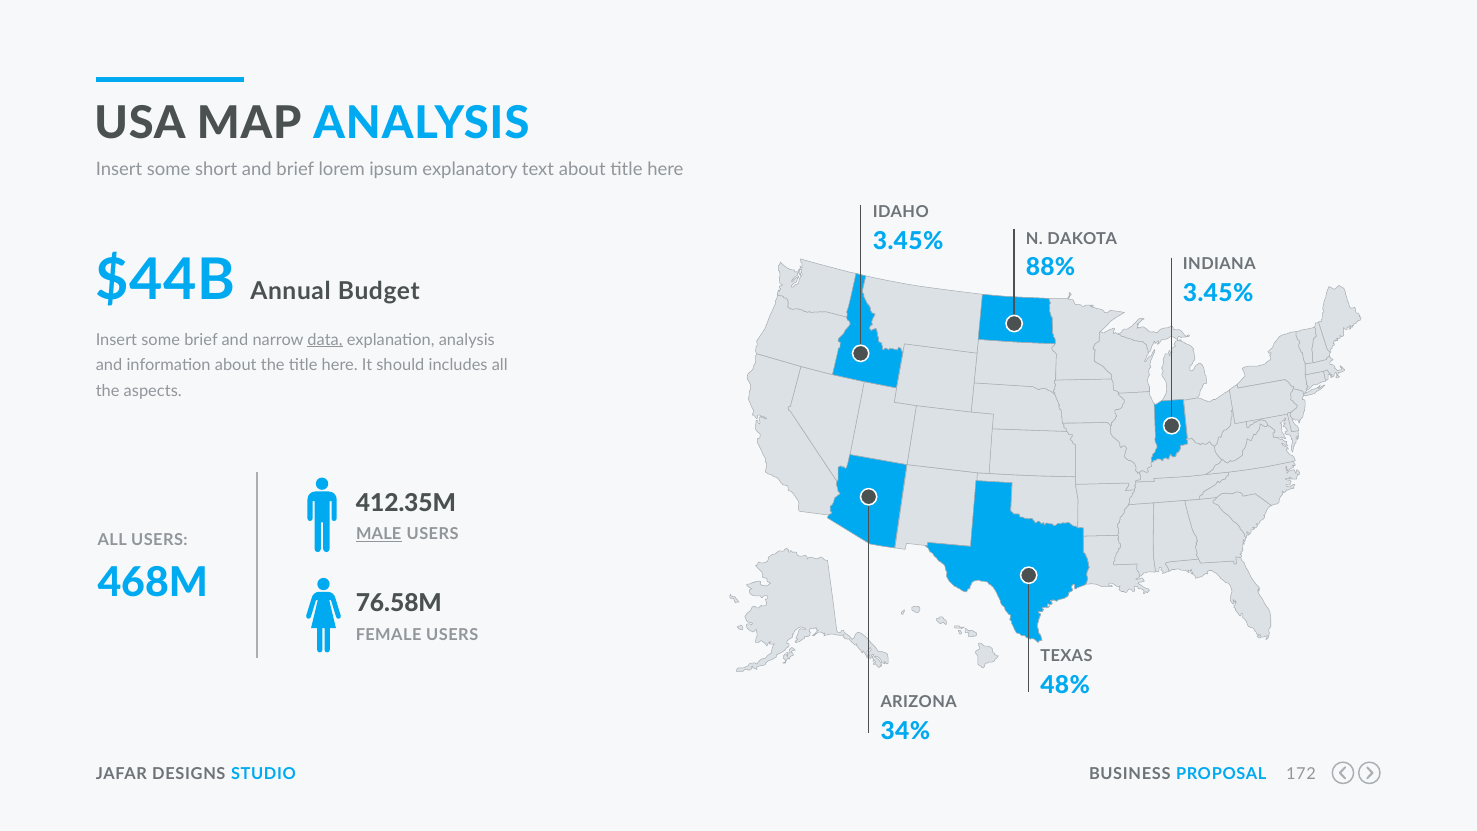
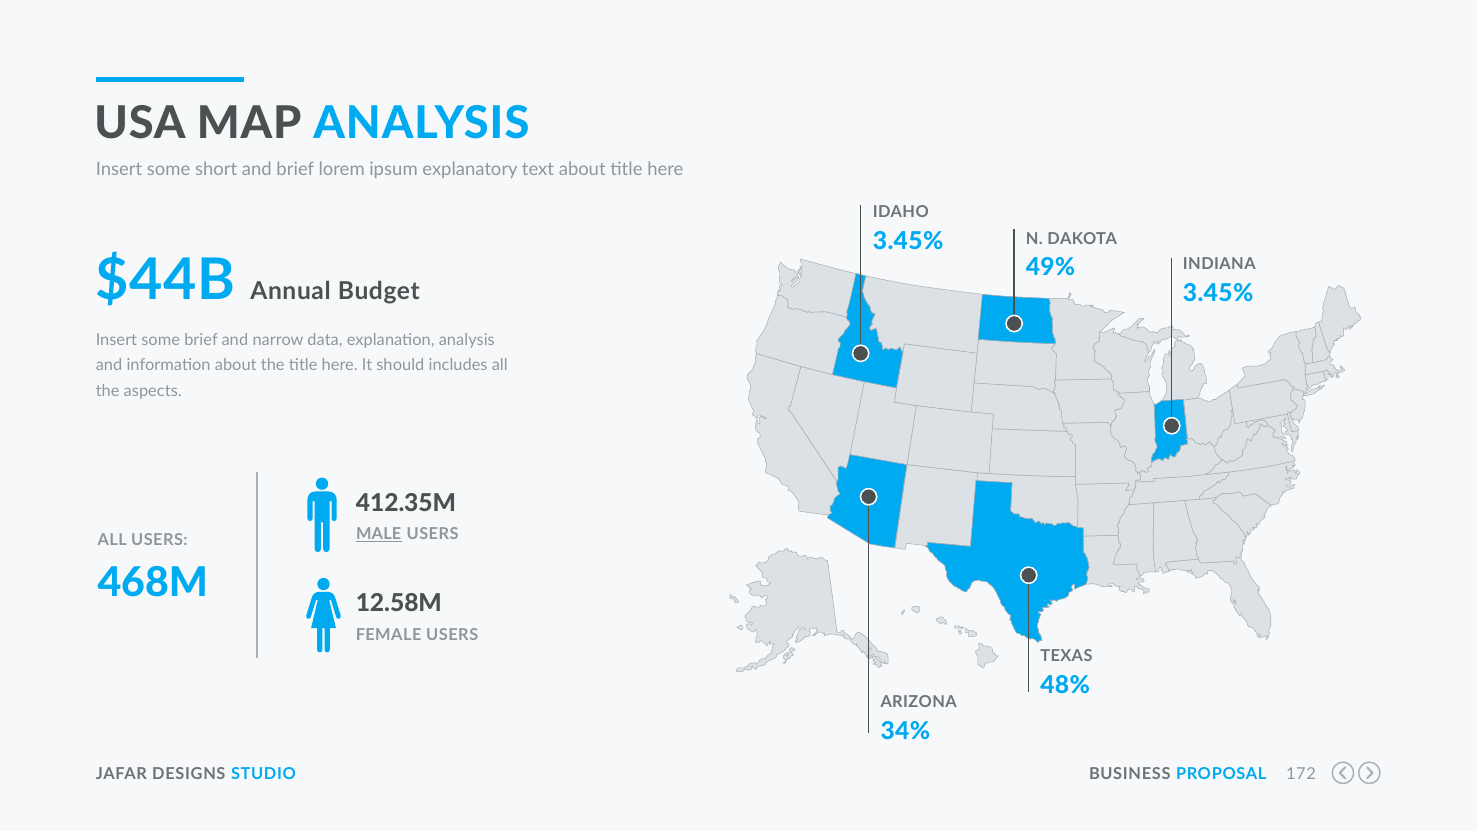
88%: 88% -> 49%
data underline: present -> none
76.58M: 76.58M -> 12.58M
